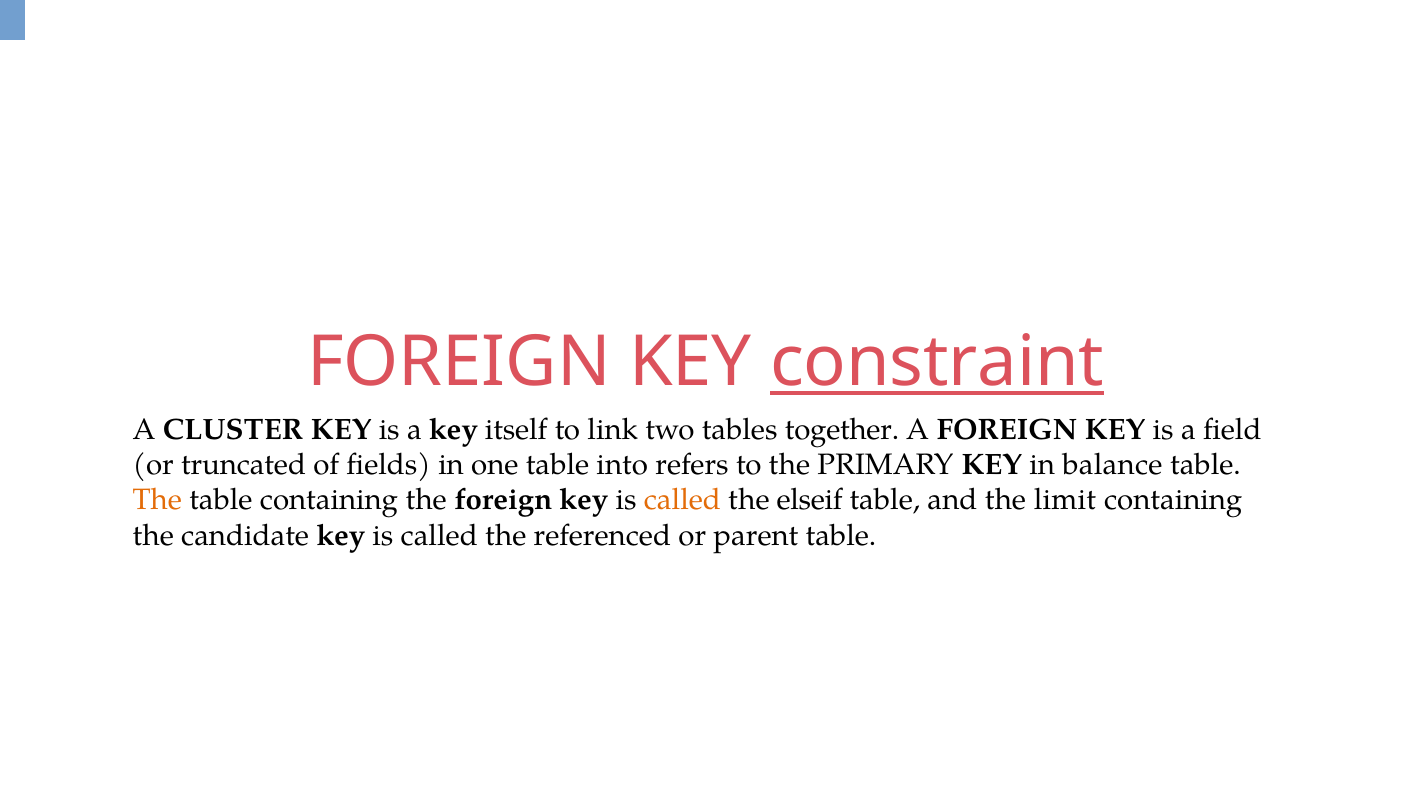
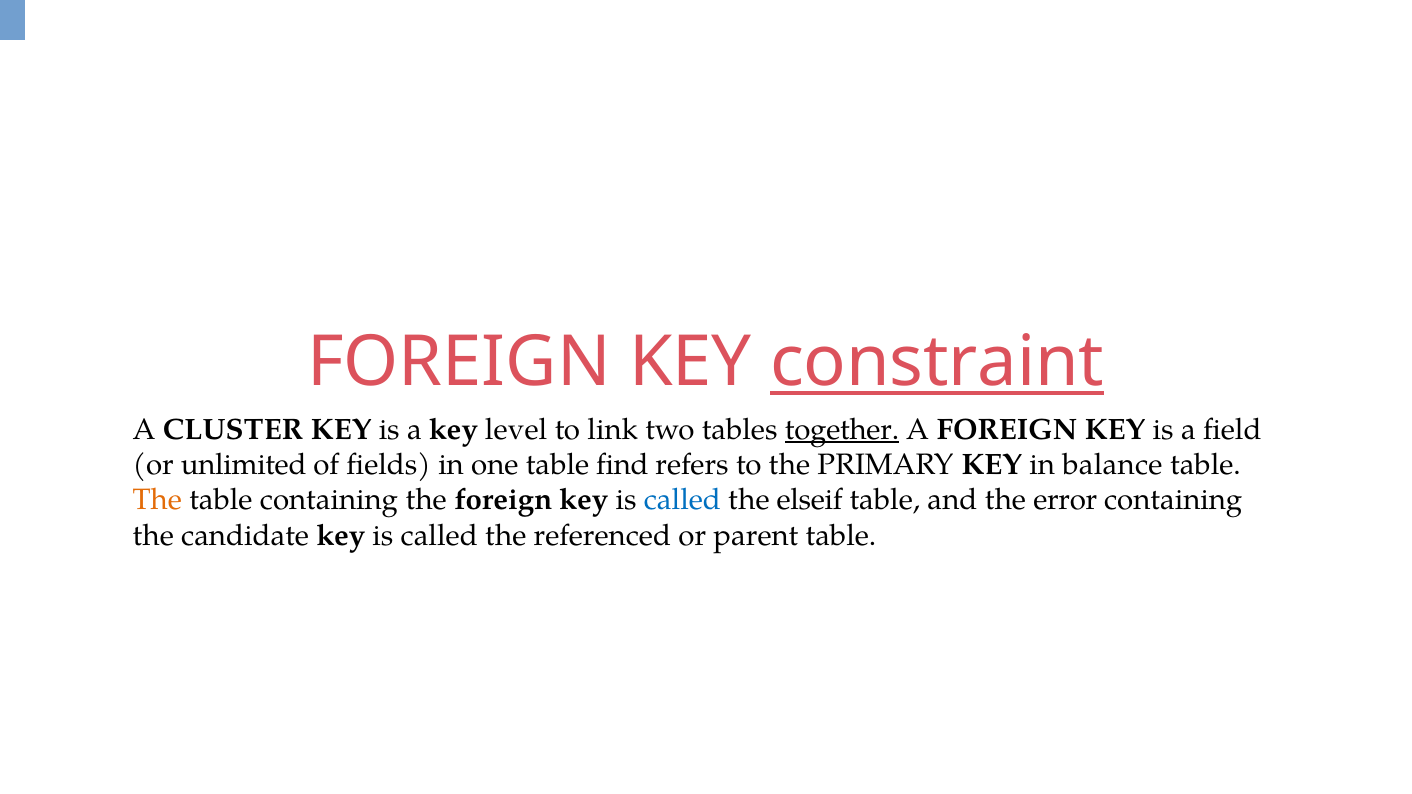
itself: itself -> level
together underline: none -> present
truncated: truncated -> unlimited
into: into -> find
called at (682, 500) colour: orange -> blue
limit: limit -> error
